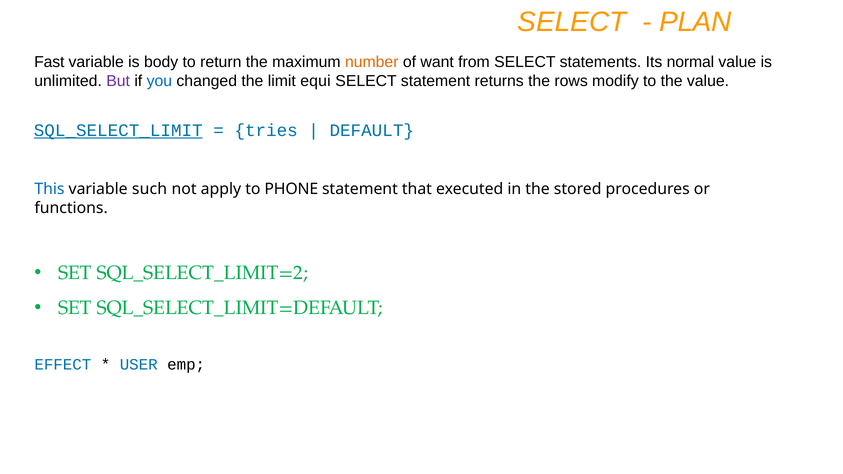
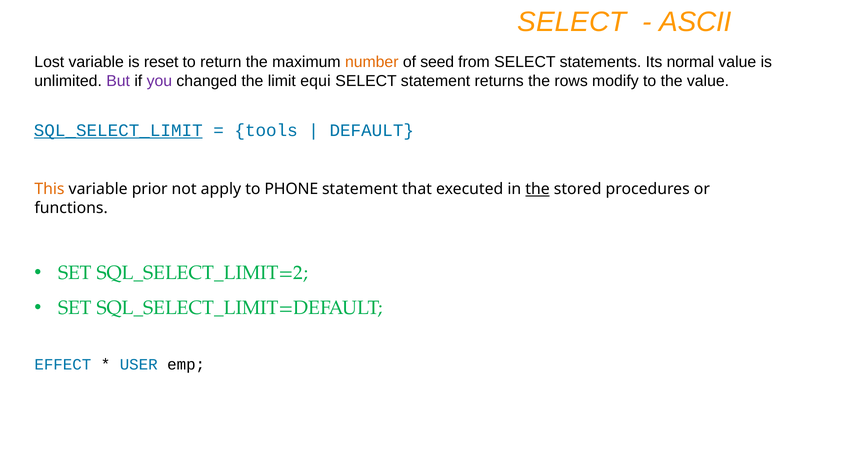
PLAN: PLAN -> ASCII
Fast: Fast -> Lost
body: body -> reset
want: want -> seed
you colour: blue -> purple
tries: tries -> tools
This colour: blue -> orange
such: such -> prior
the at (538, 189) underline: none -> present
